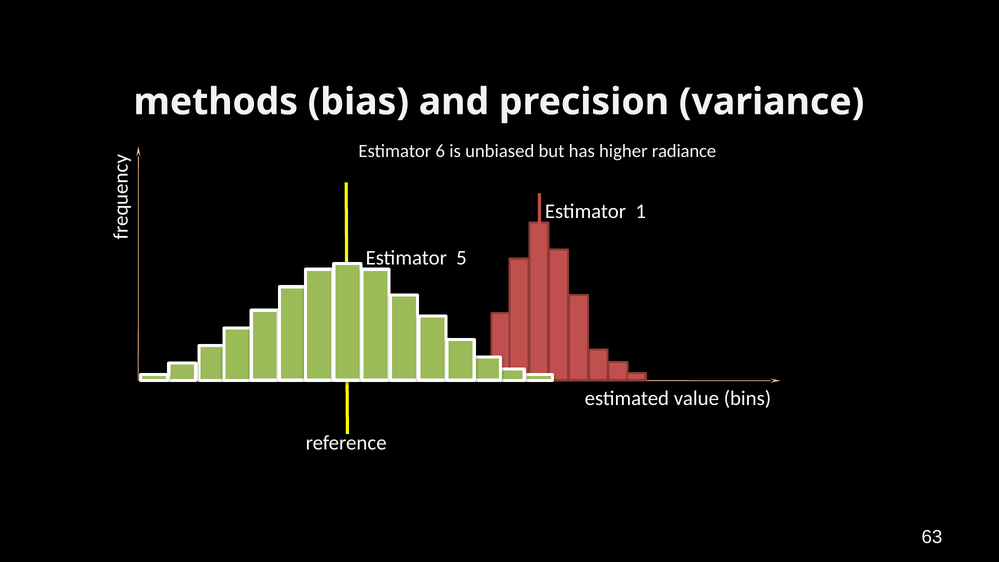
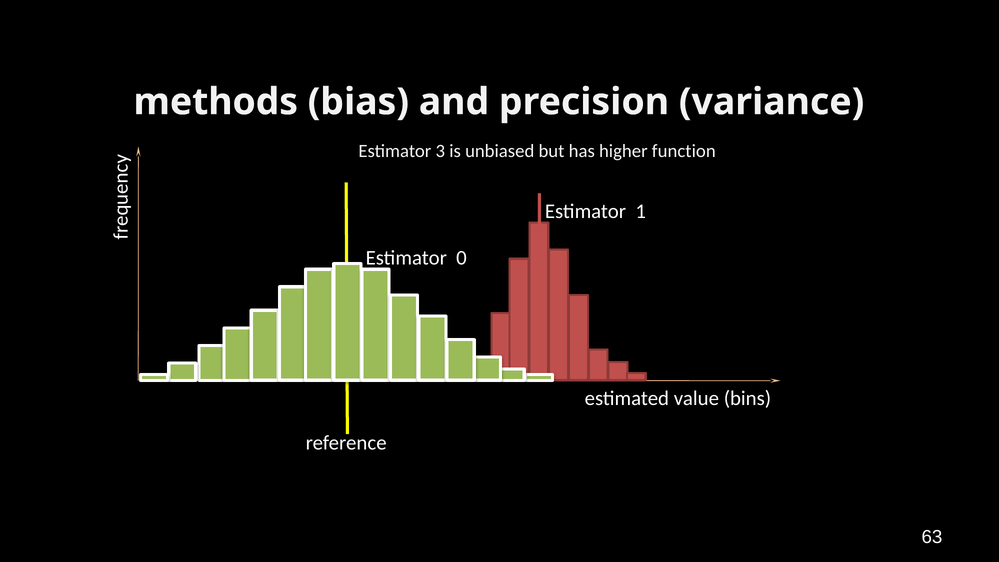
6: 6 -> 3
radiance: radiance -> function
5: 5 -> 0
